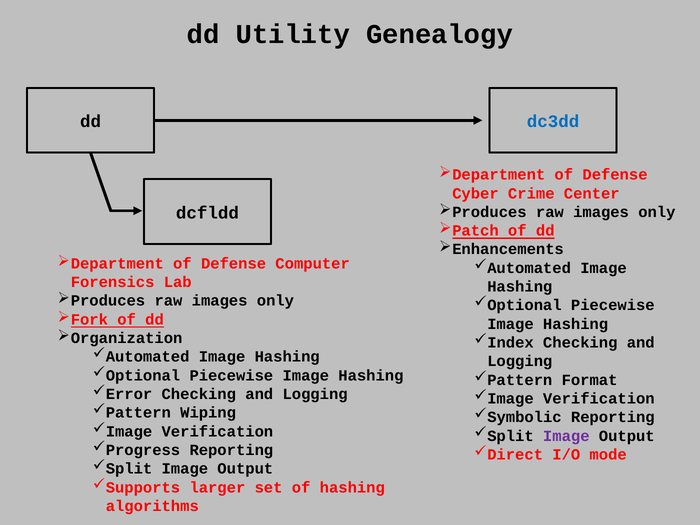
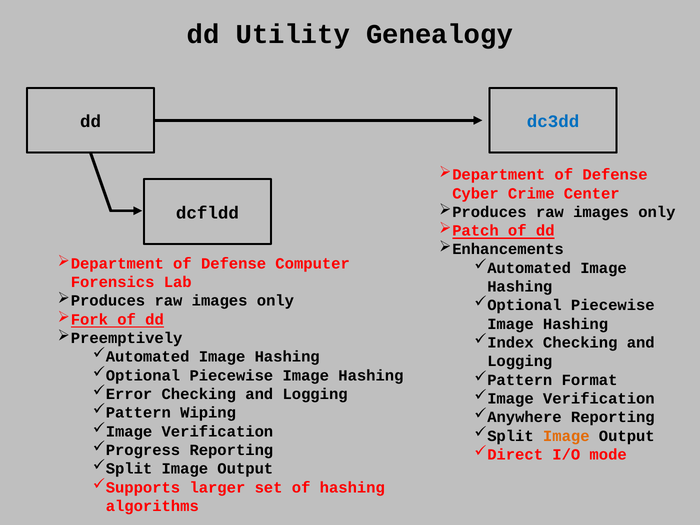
Organization: Organization -> Preemptively
Symbolic: Symbolic -> Anywhere
Image at (566, 436) colour: purple -> orange
